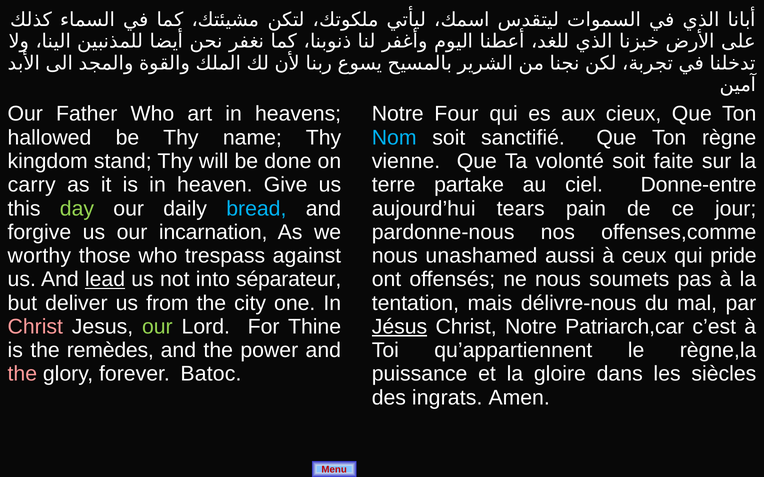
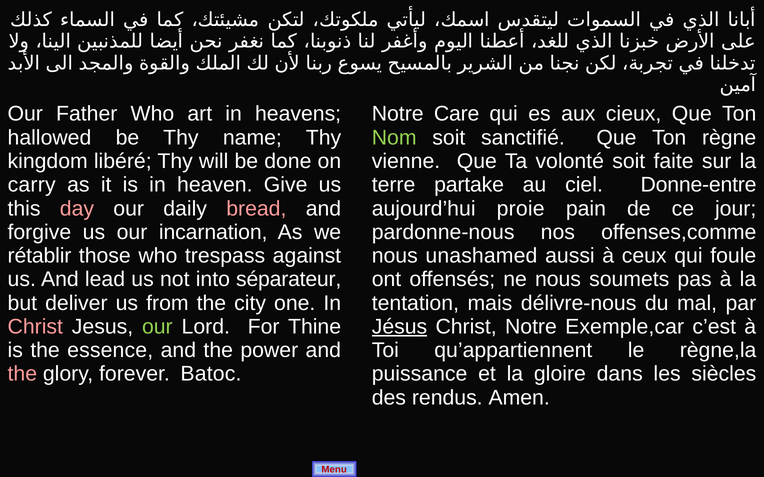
Four: Four -> Care
Nom colour: light blue -> light green
stand: stand -> libéré
day colour: light green -> pink
bread colour: light blue -> pink
tears: tears -> proie
worthy: worthy -> rétablir
pride: pride -> foule
lead underline: present -> none
Patriarch,car: Patriarch,car -> Exemple,car
remèdes: remèdes -> essence
ingrats: ingrats -> rendus
